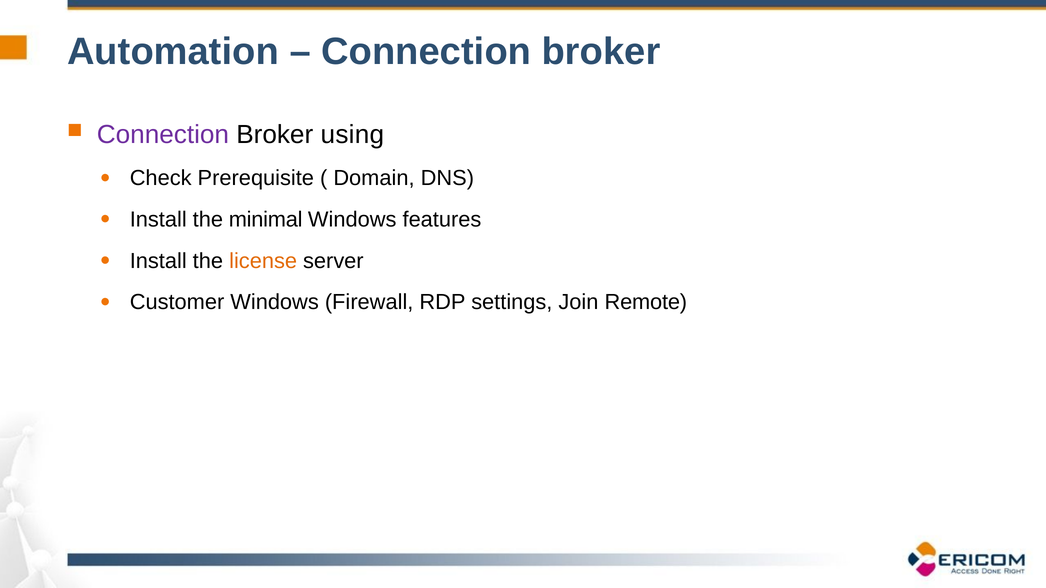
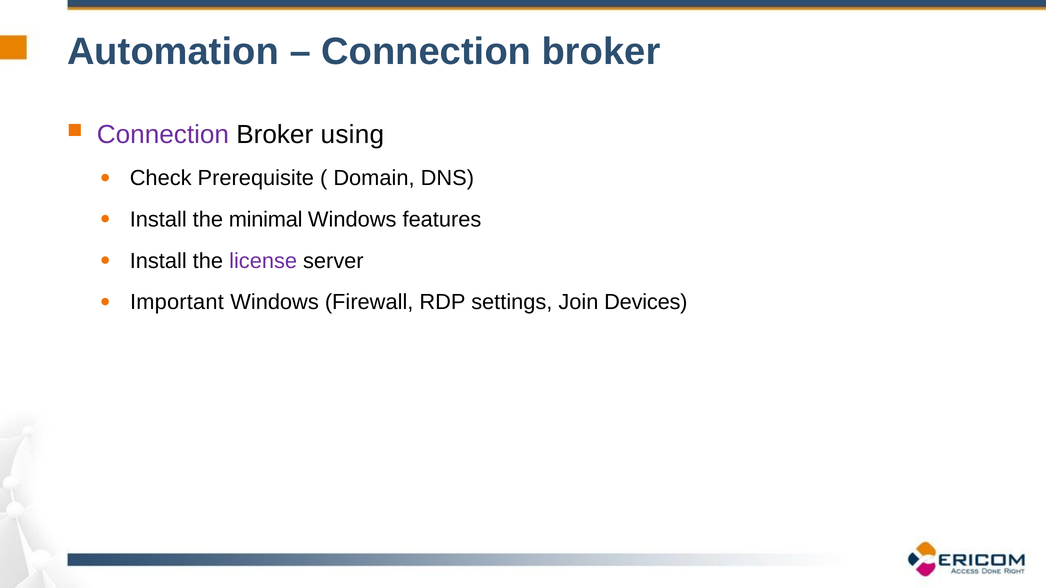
license colour: orange -> purple
Customer: Customer -> Important
Remote: Remote -> Devices
